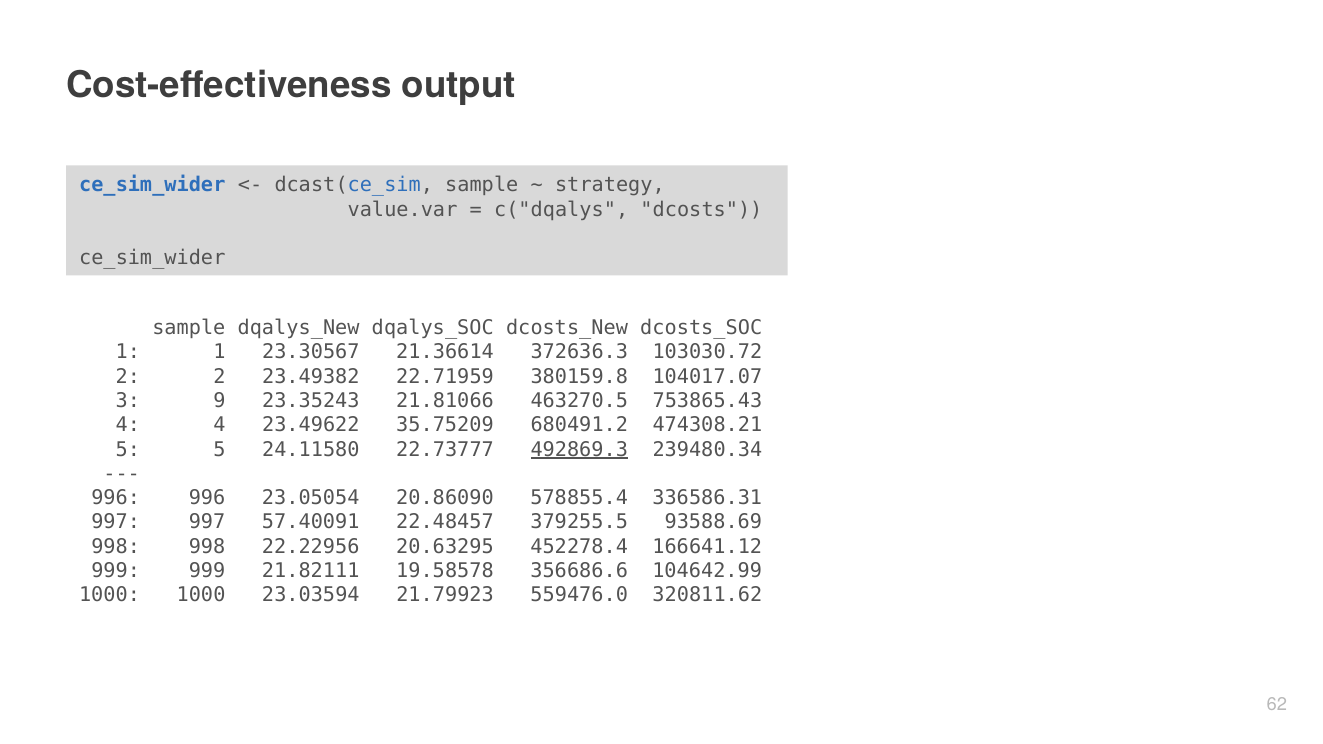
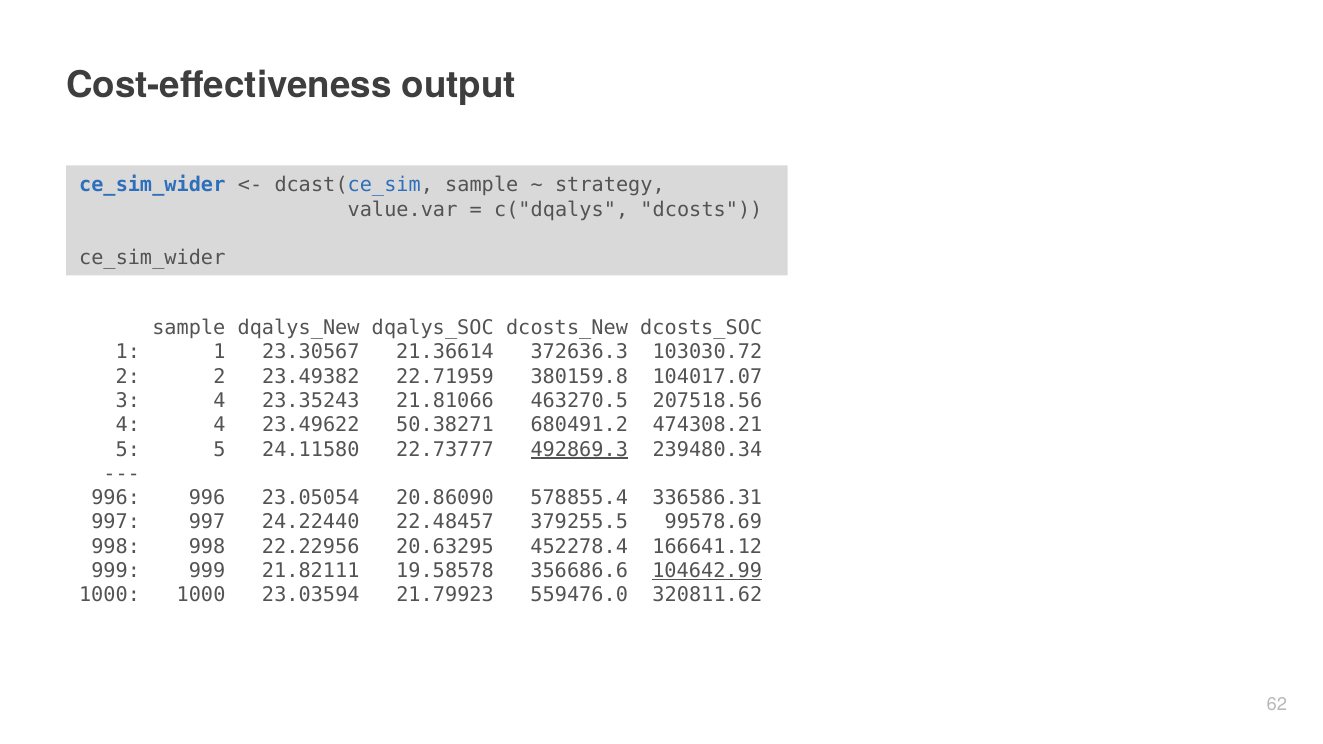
3 9: 9 -> 4
753865.43: 753865.43 -> 207518.56
35.75209: 35.75209 -> 50.38271
57.40091: 57.40091 -> 24.22440
93588.69: 93588.69 -> 99578.69
104642.99 underline: none -> present
